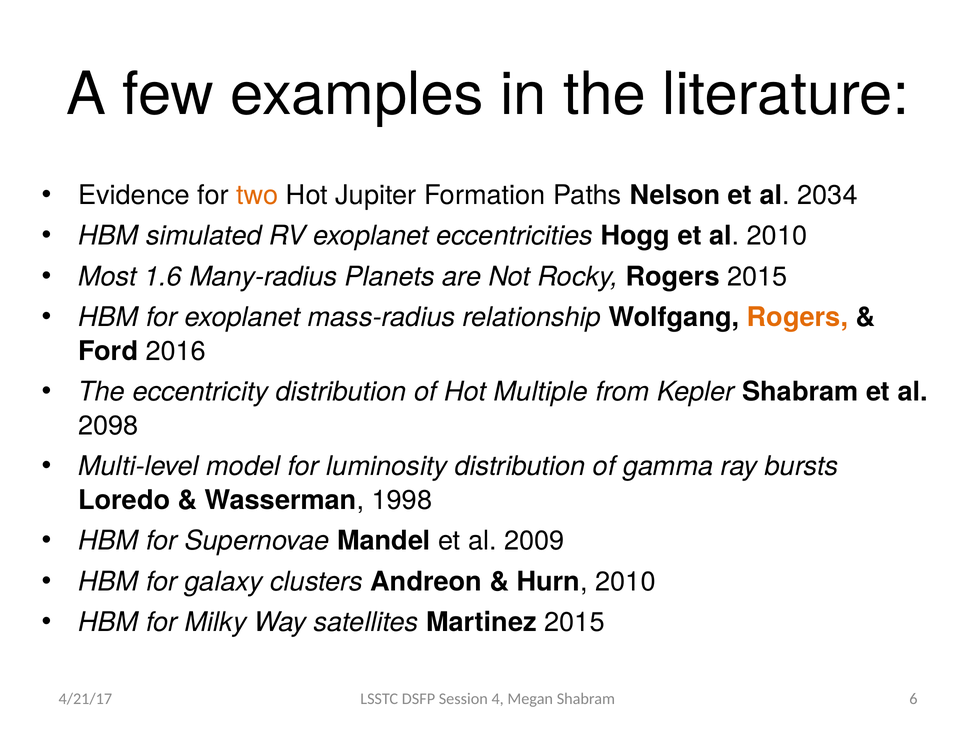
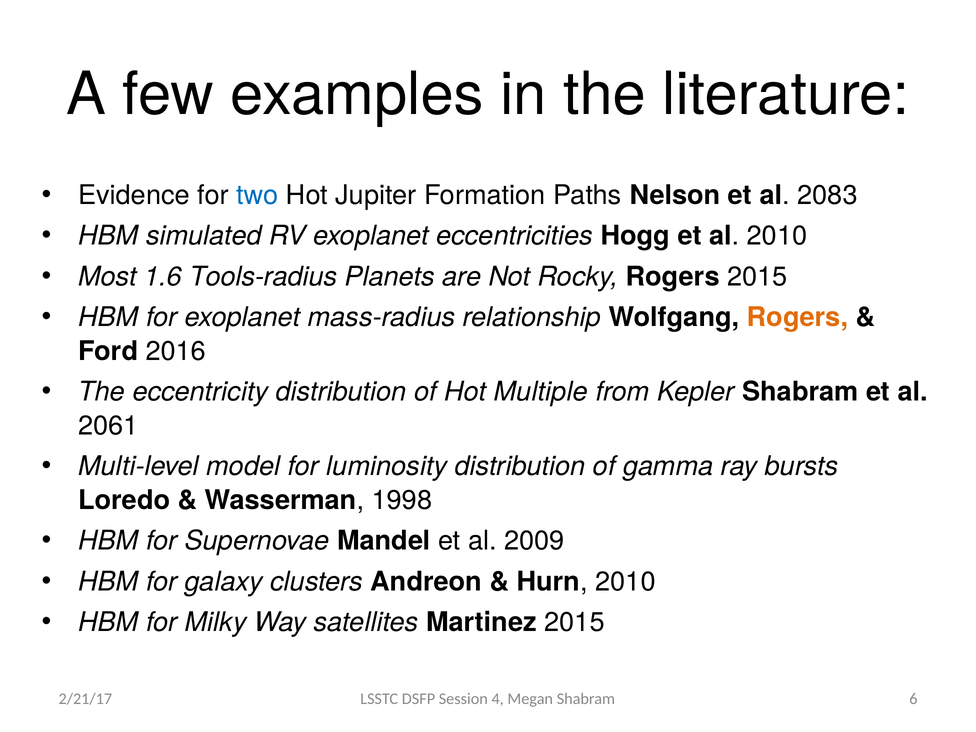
two colour: orange -> blue
2034: 2034 -> 2083
Many-radius: Many-radius -> Tools-radius
2098: 2098 -> 2061
4/21/17: 4/21/17 -> 2/21/17
